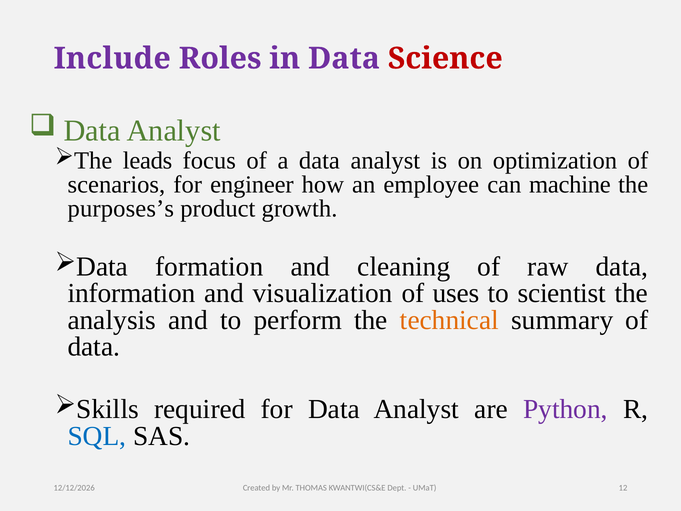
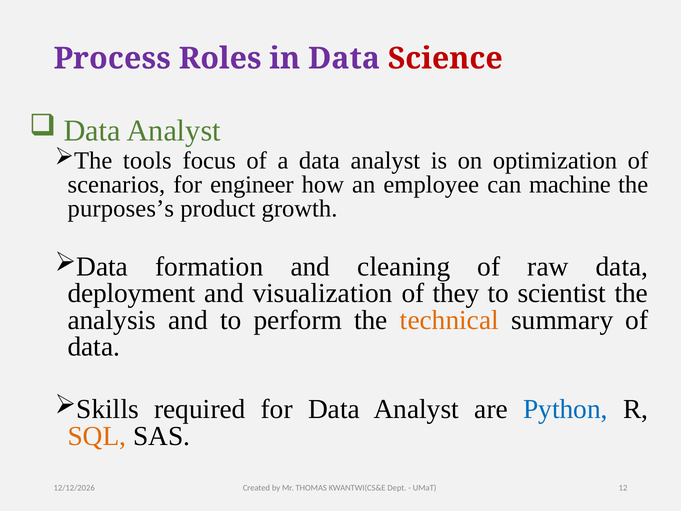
Include: Include -> Process
leads: leads -> tools
information: information -> deployment
uses: uses -> they
Python colour: purple -> blue
SQL colour: blue -> orange
